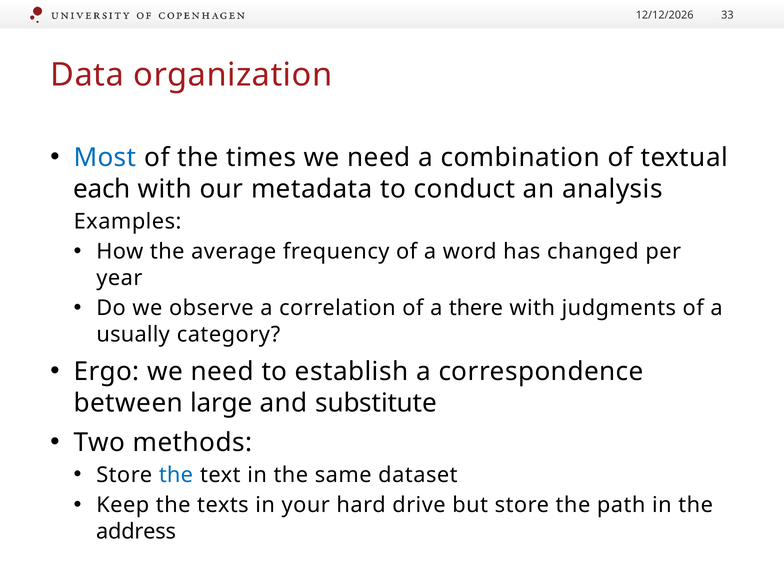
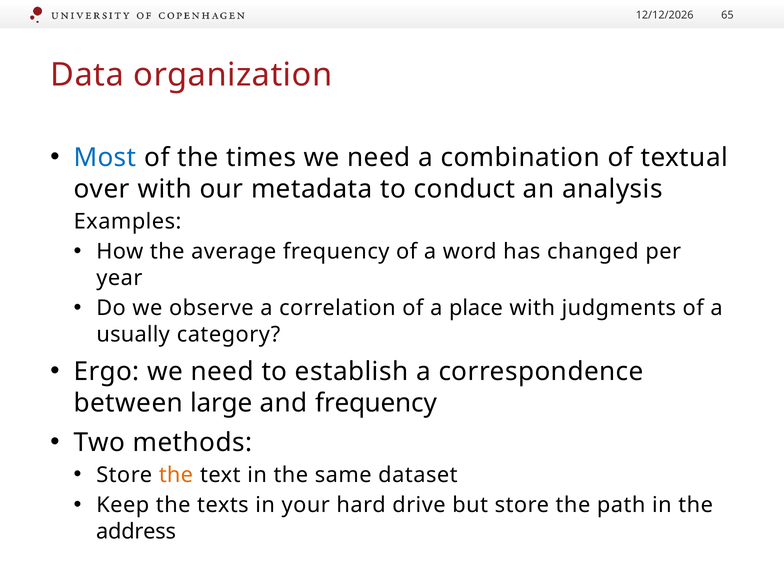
33: 33 -> 65
each: each -> over
there: there -> place
and substitute: substitute -> frequency
the at (176, 475) colour: blue -> orange
